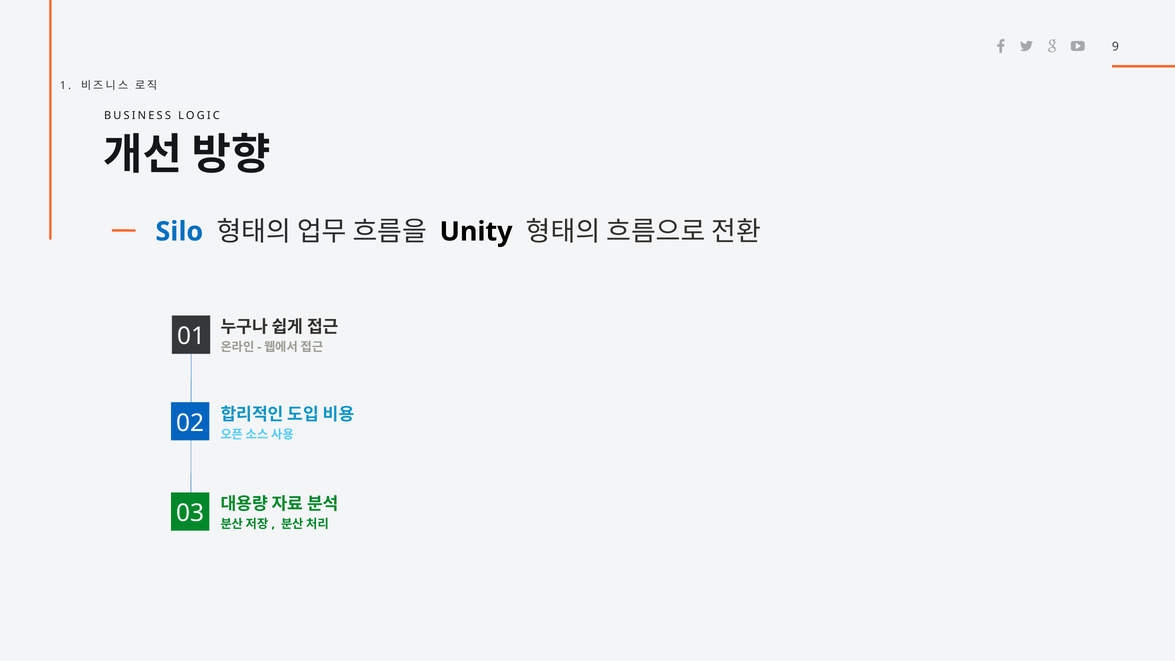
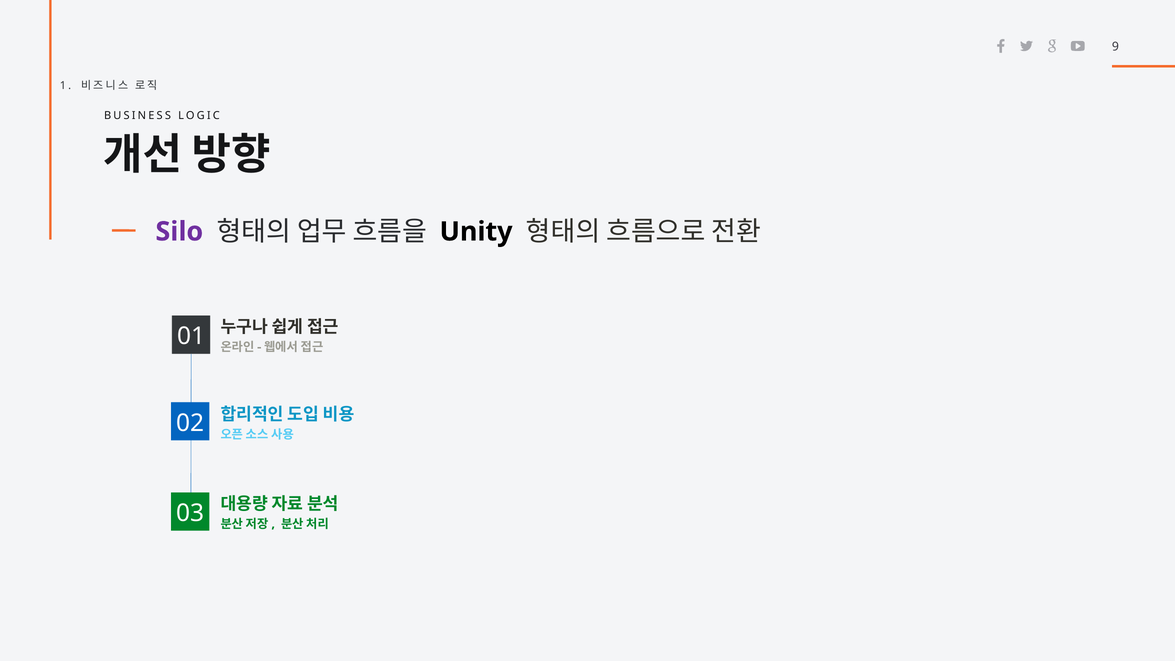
Silo colour: blue -> purple
